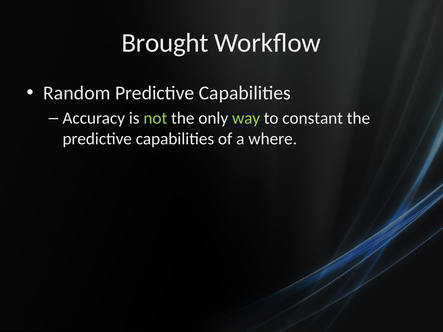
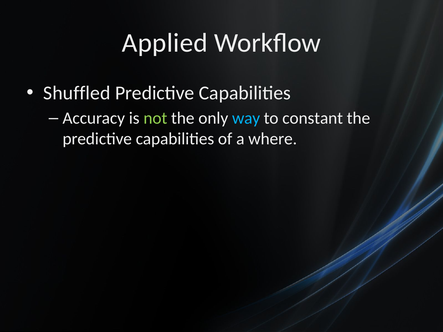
Brought: Brought -> Applied
Random: Random -> Shuffled
way colour: light green -> light blue
